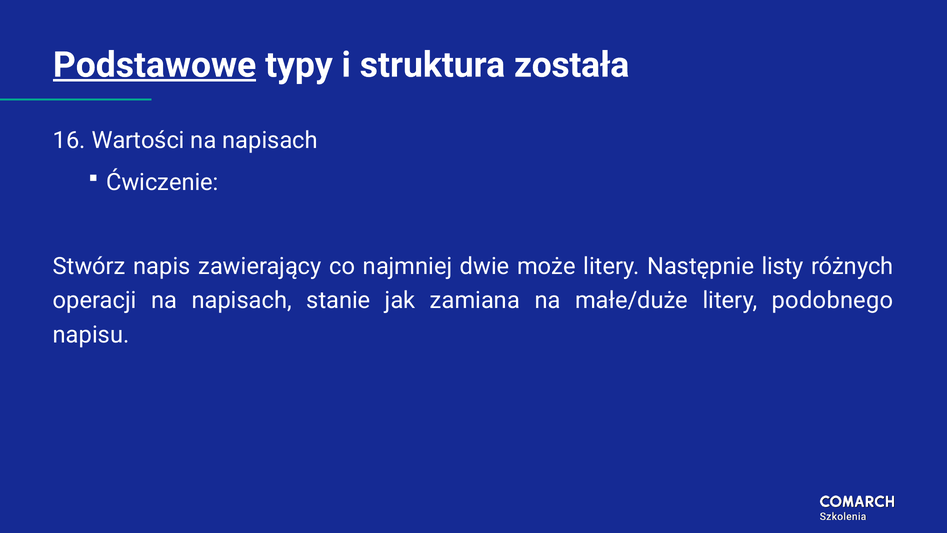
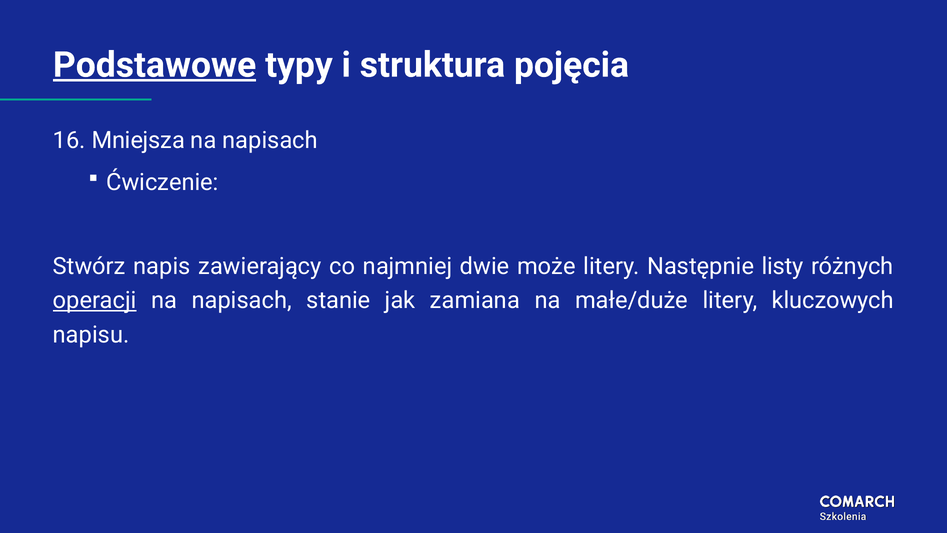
została: została -> pojęcia
Wartości: Wartości -> Mniejsza
operacji underline: none -> present
podobnego: podobnego -> kluczowych
